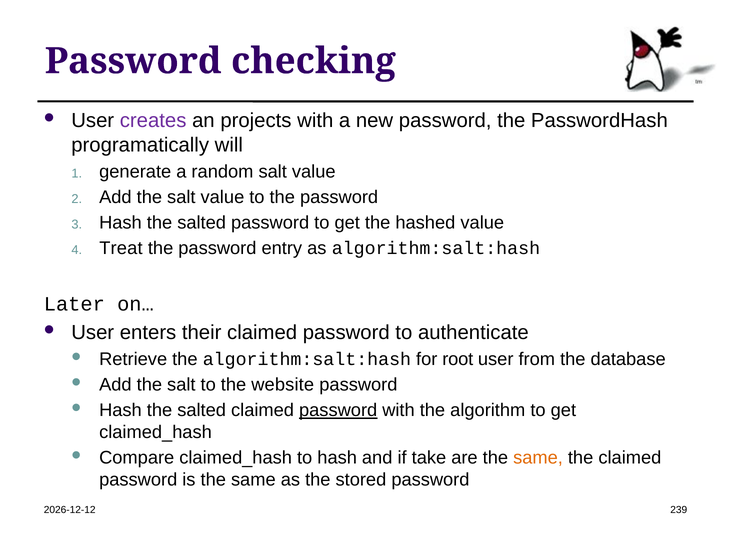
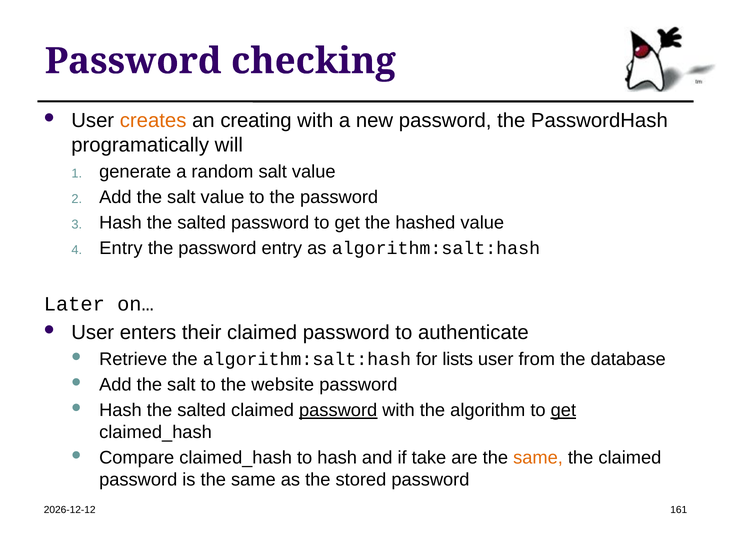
creates colour: purple -> orange
projects: projects -> creating
Treat at (121, 249): Treat -> Entry
root: root -> lists
get at (563, 411) underline: none -> present
239: 239 -> 161
